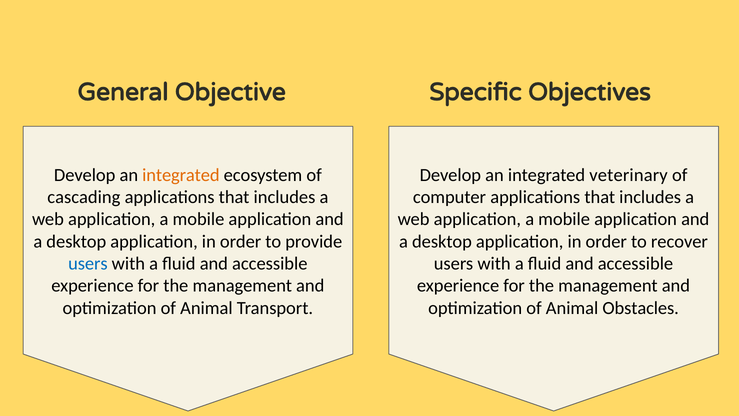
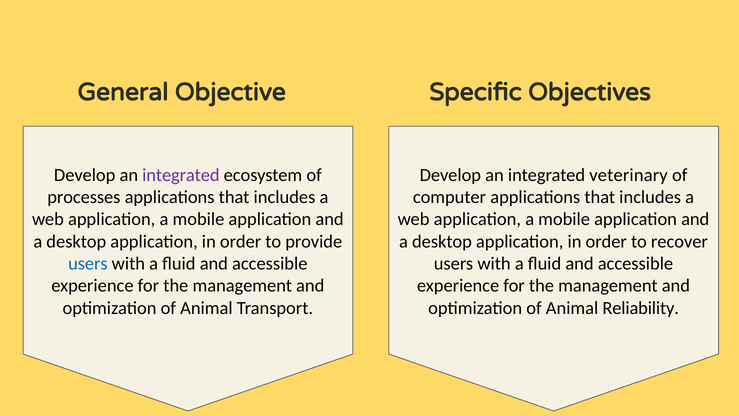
integrated at (181, 175) colour: orange -> purple
cascading: cascading -> processes
Obstacles: Obstacles -> Reliability
